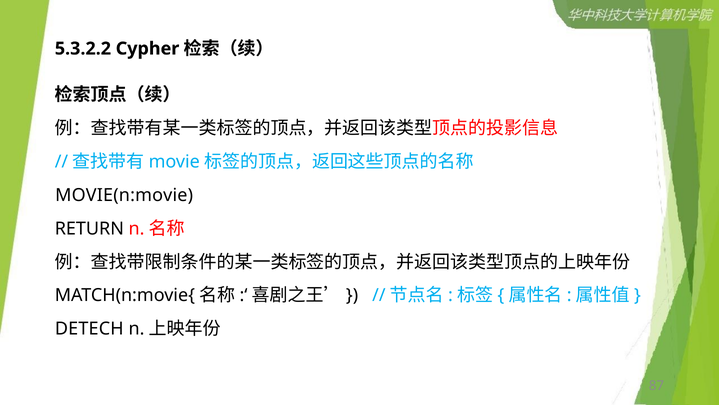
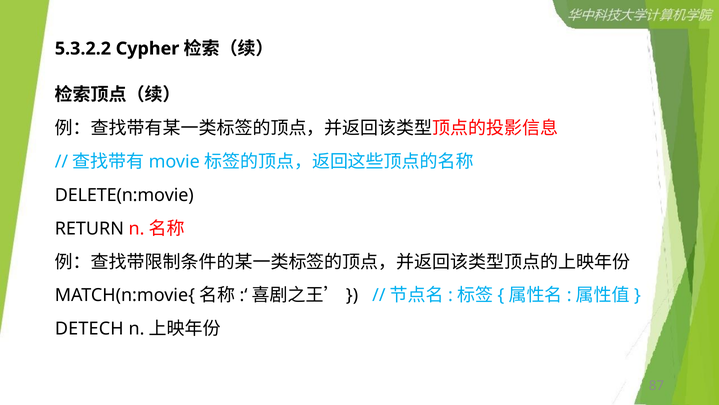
MOVIE(n:movie: MOVIE(n:movie -> DELETE(n:movie
